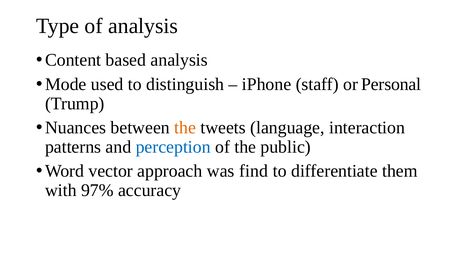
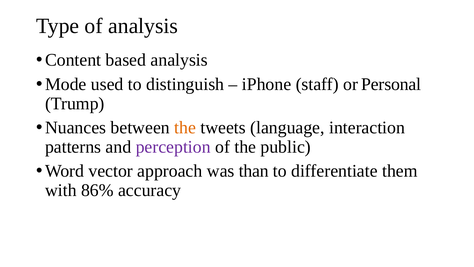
perception colour: blue -> purple
find: find -> than
97%: 97% -> 86%
